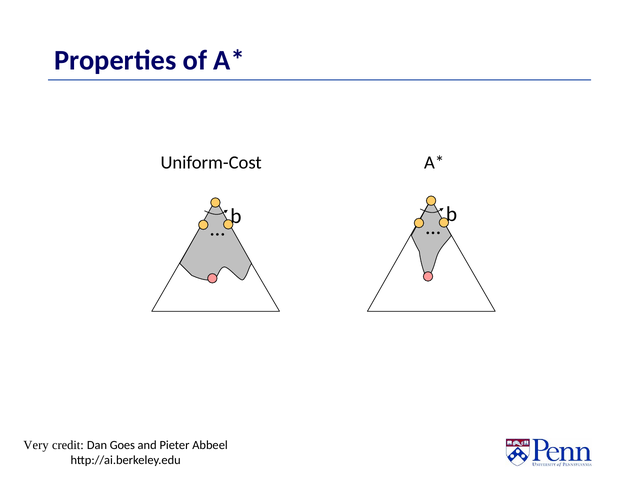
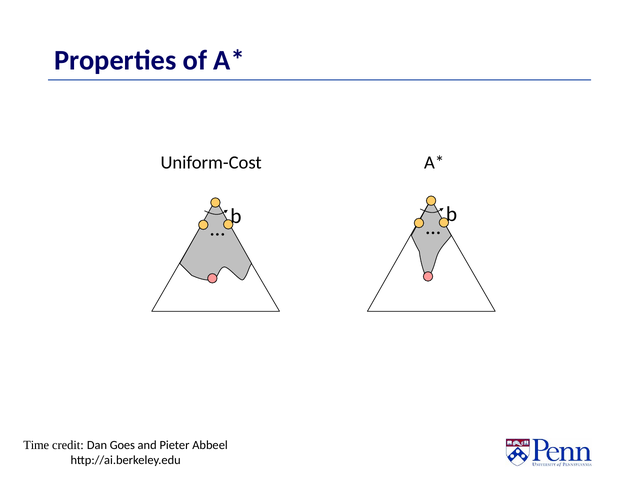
Very: Very -> Time
